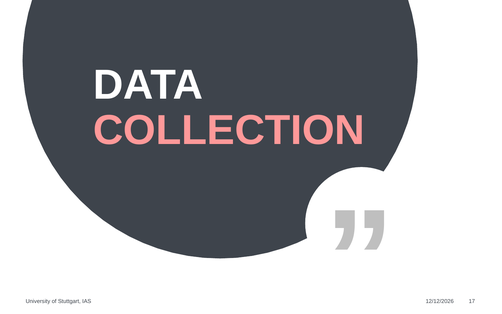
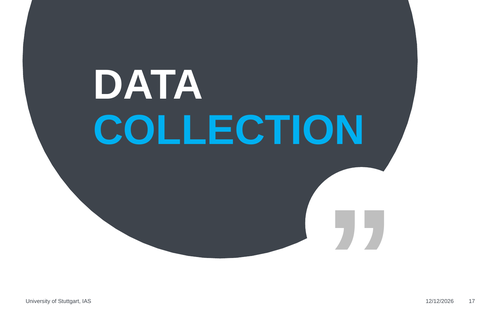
COLLECTION colour: pink -> light blue
